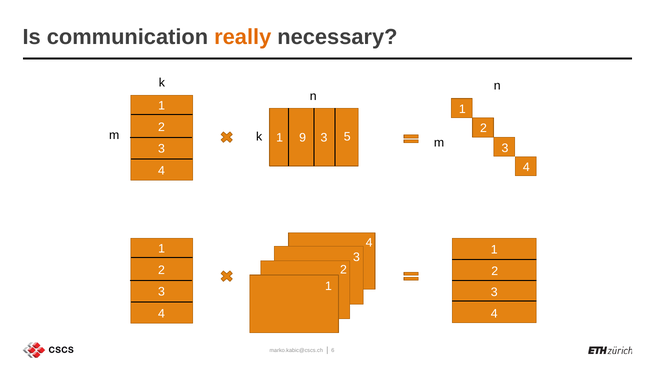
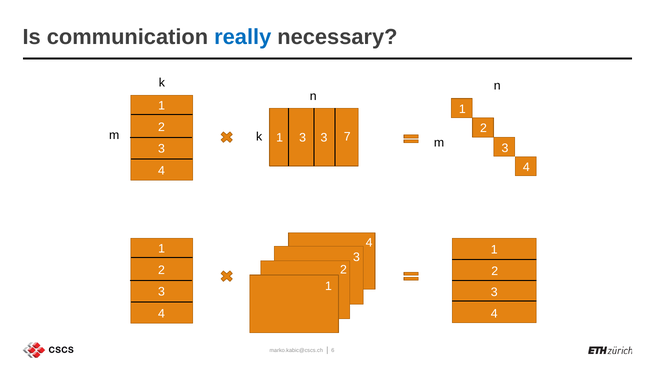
really colour: orange -> blue
1 9: 9 -> 3
5: 5 -> 7
